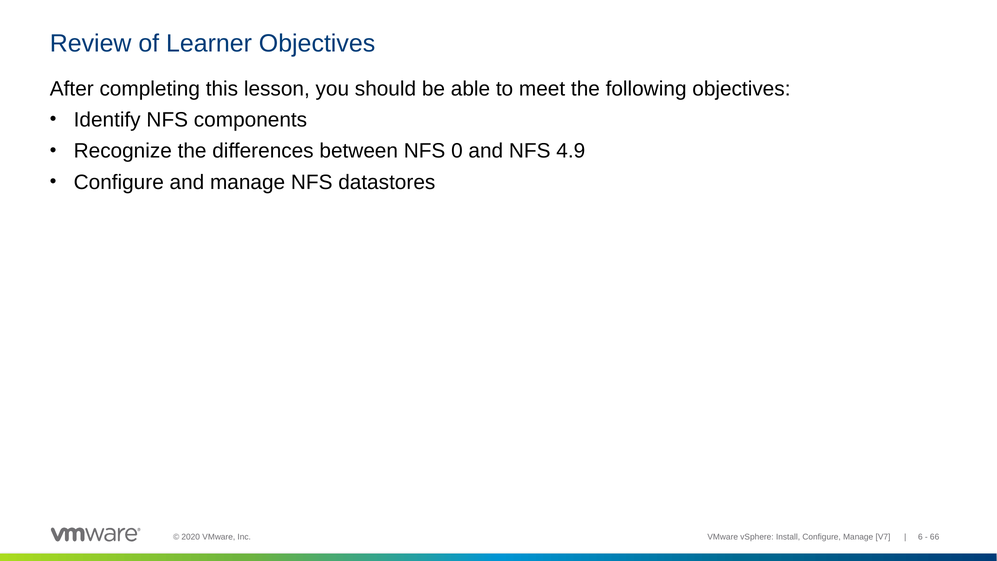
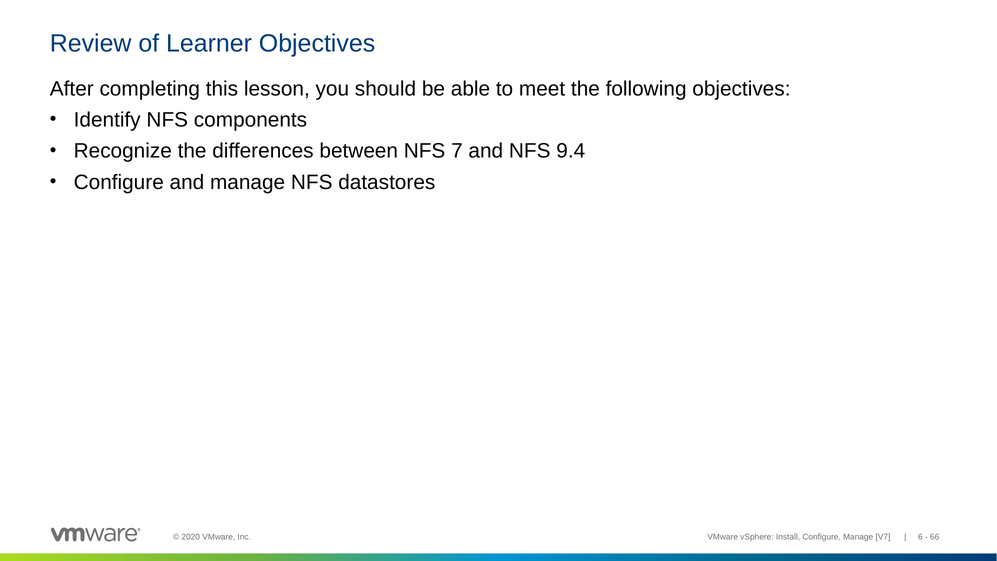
0: 0 -> 7
4.9: 4.9 -> 9.4
